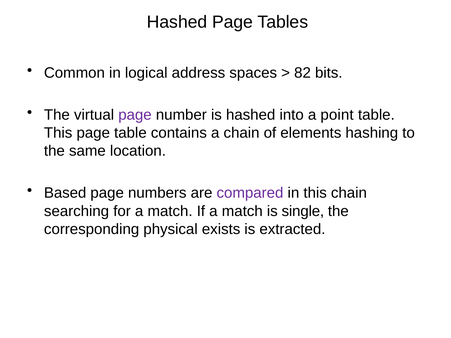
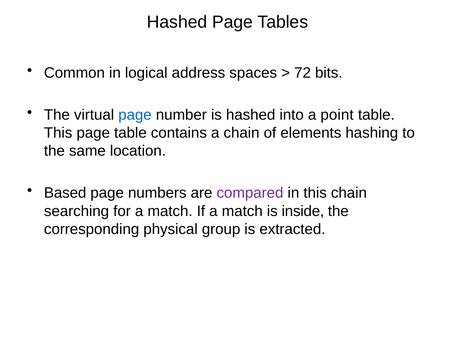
82: 82 -> 72
page at (135, 115) colour: purple -> blue
single: single -> inside
exists: exists -> group
